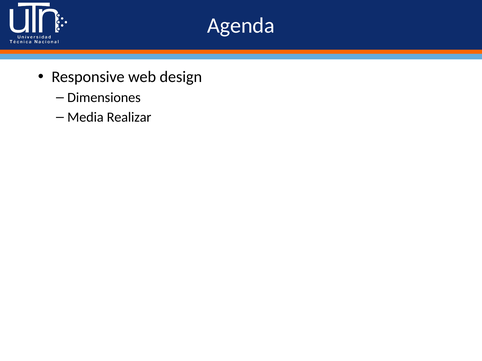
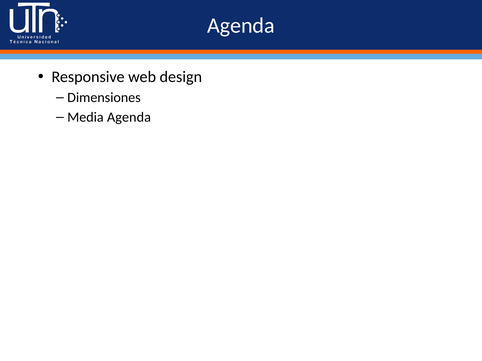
Media Realizar: Realizar -> Agenda
